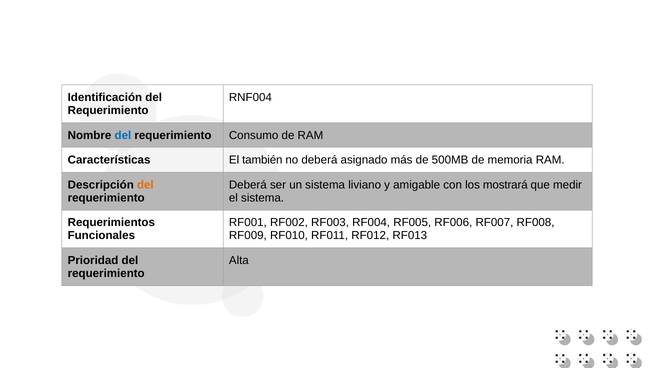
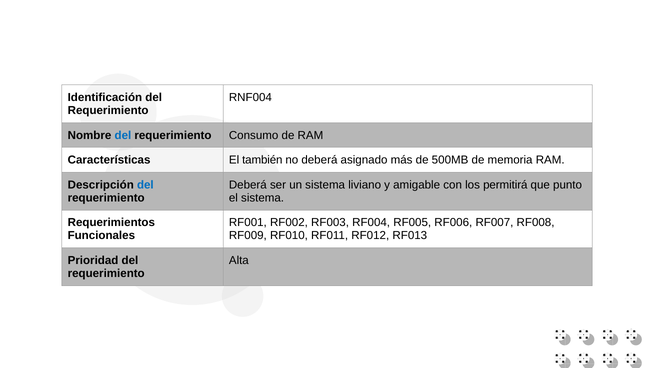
del at (145, 185) colour: orange -> blue
mostrará: mostrará -> permitirá
medir: medir -> punto
